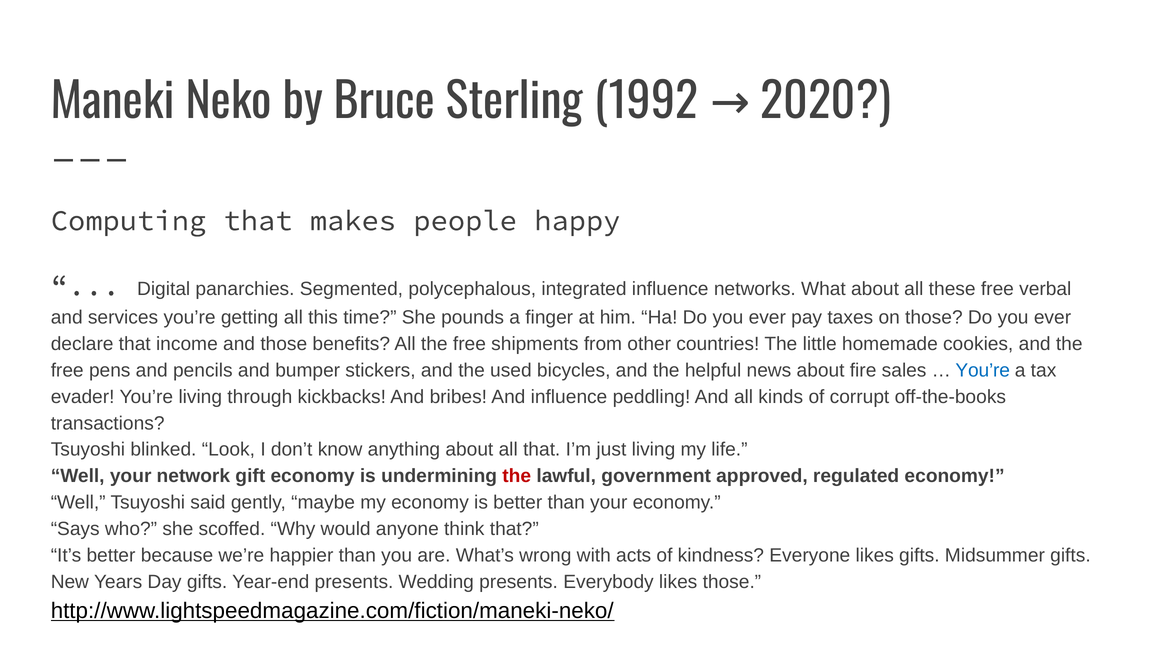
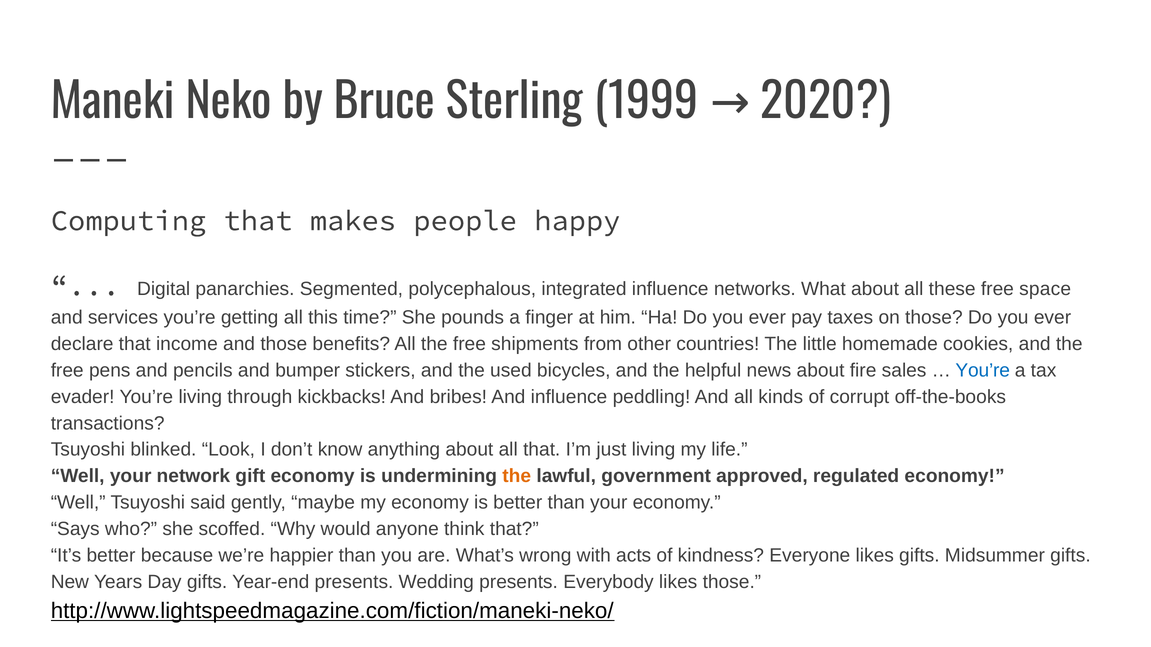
1992: 1992 -> 1999
verbal: verbal -> space
the at (517, 476) colour: red -> orange
